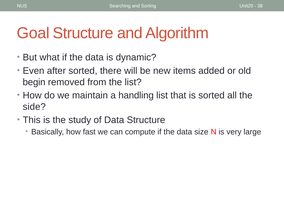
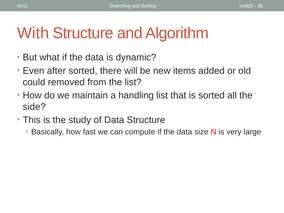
Goal: Goal -> With
begin: begin -> could
